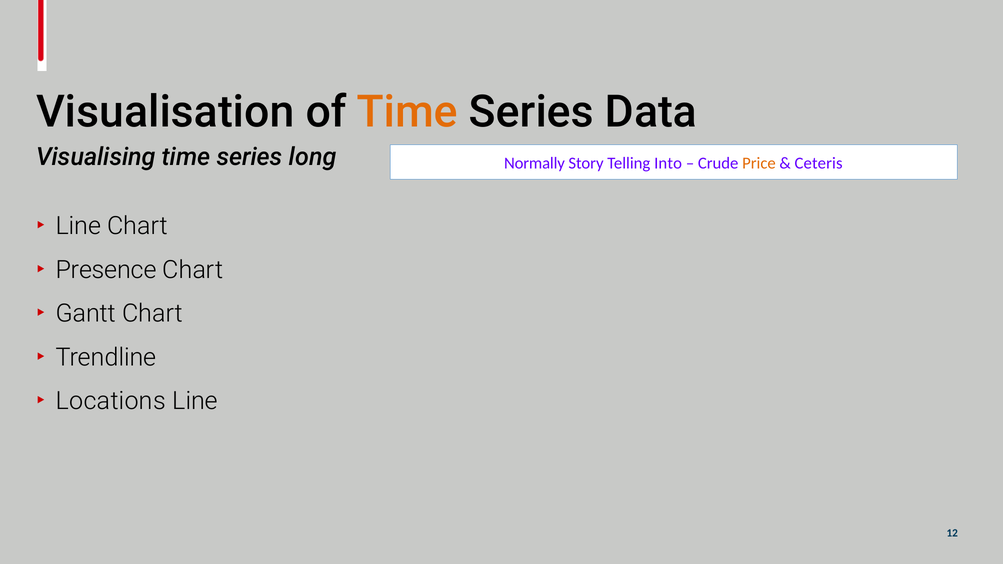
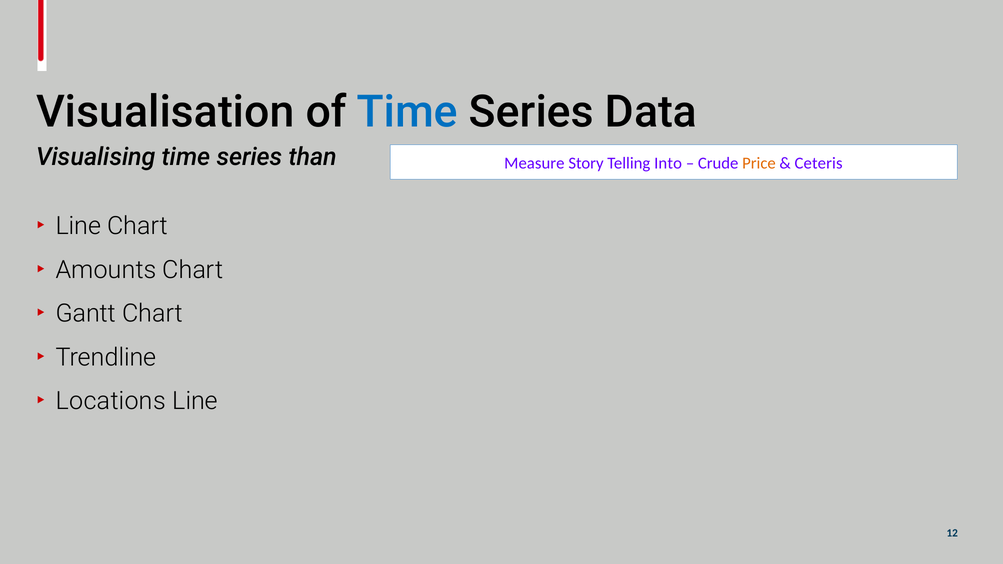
Time at (407, 112) colour: orange -> blue
long: long -> than
Normally: Normally -> Measure
Presence: Presence -> Amounts
